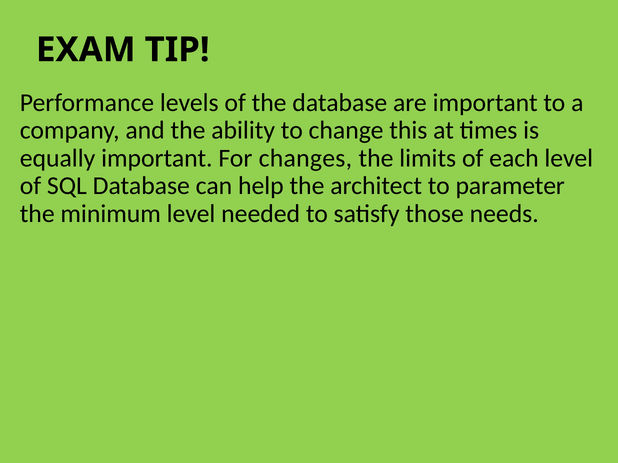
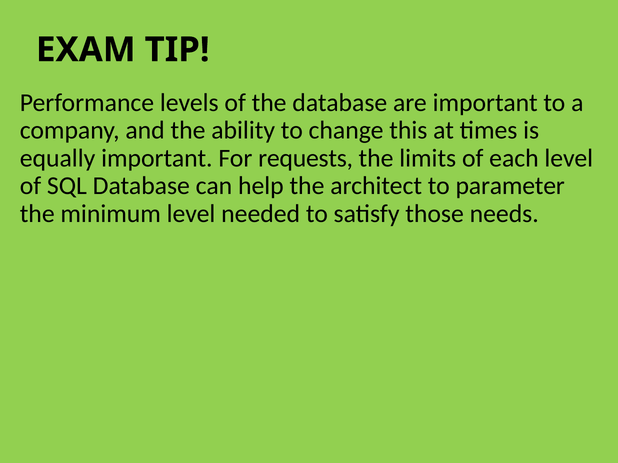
changes: changes -> requests
